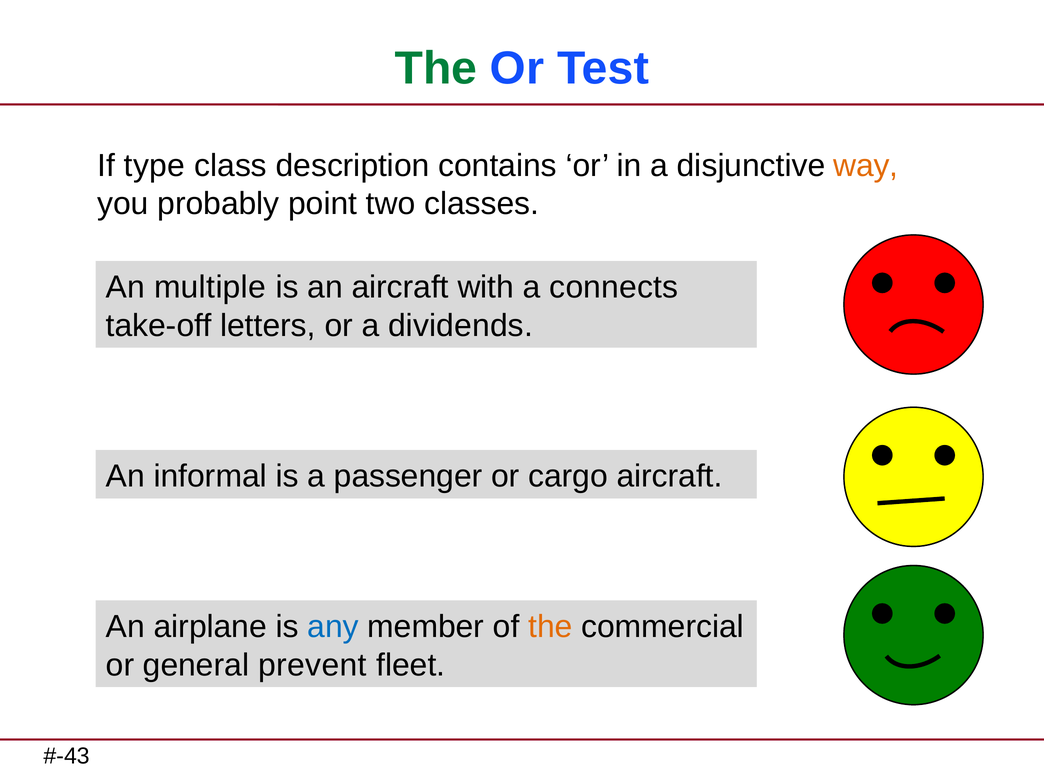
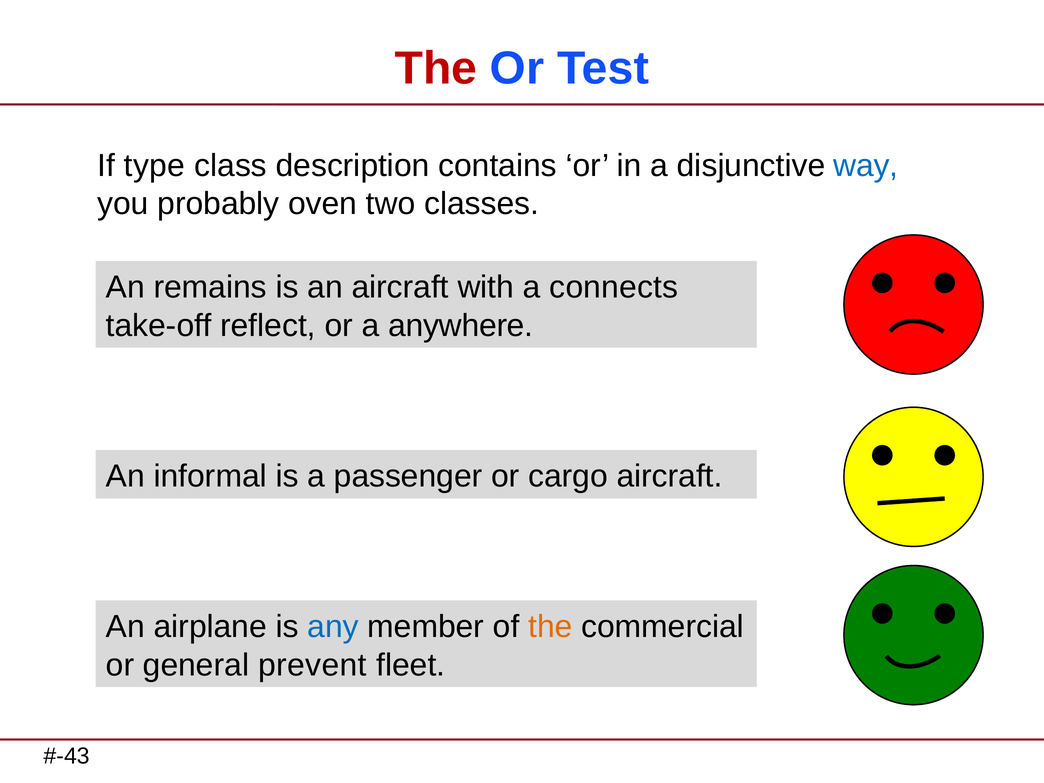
The at (436, 68) colour: green -> red
way colour: orange -> blue
point: point -> oven
multiple: multiple -> remains
letters: letters -> reflect
dividends: dividends -> anywhere
